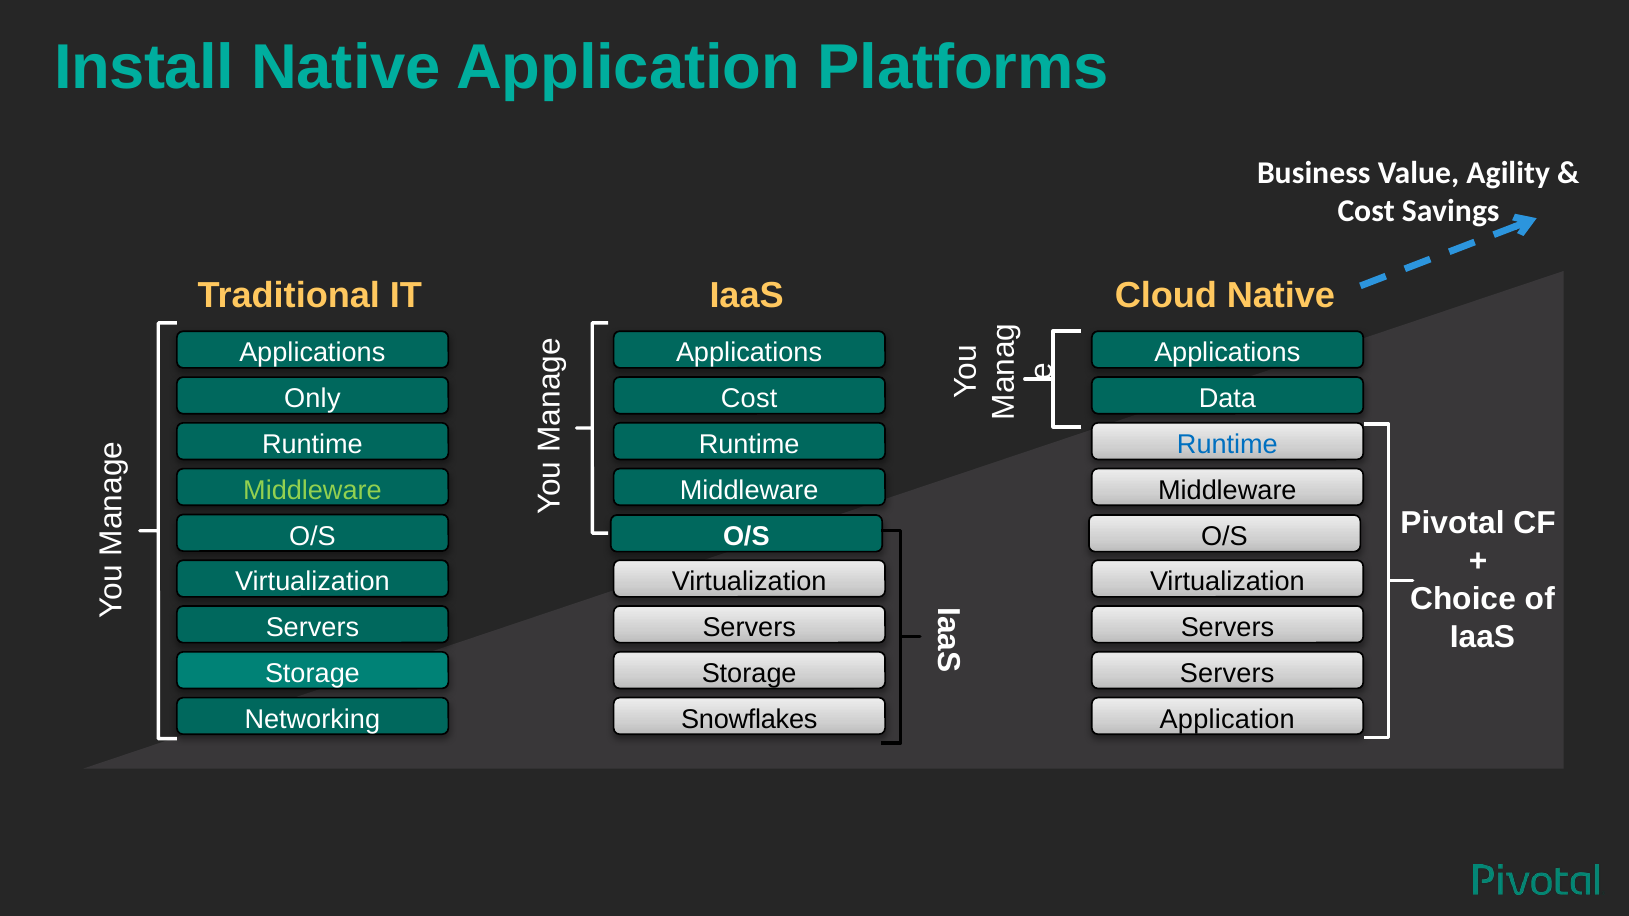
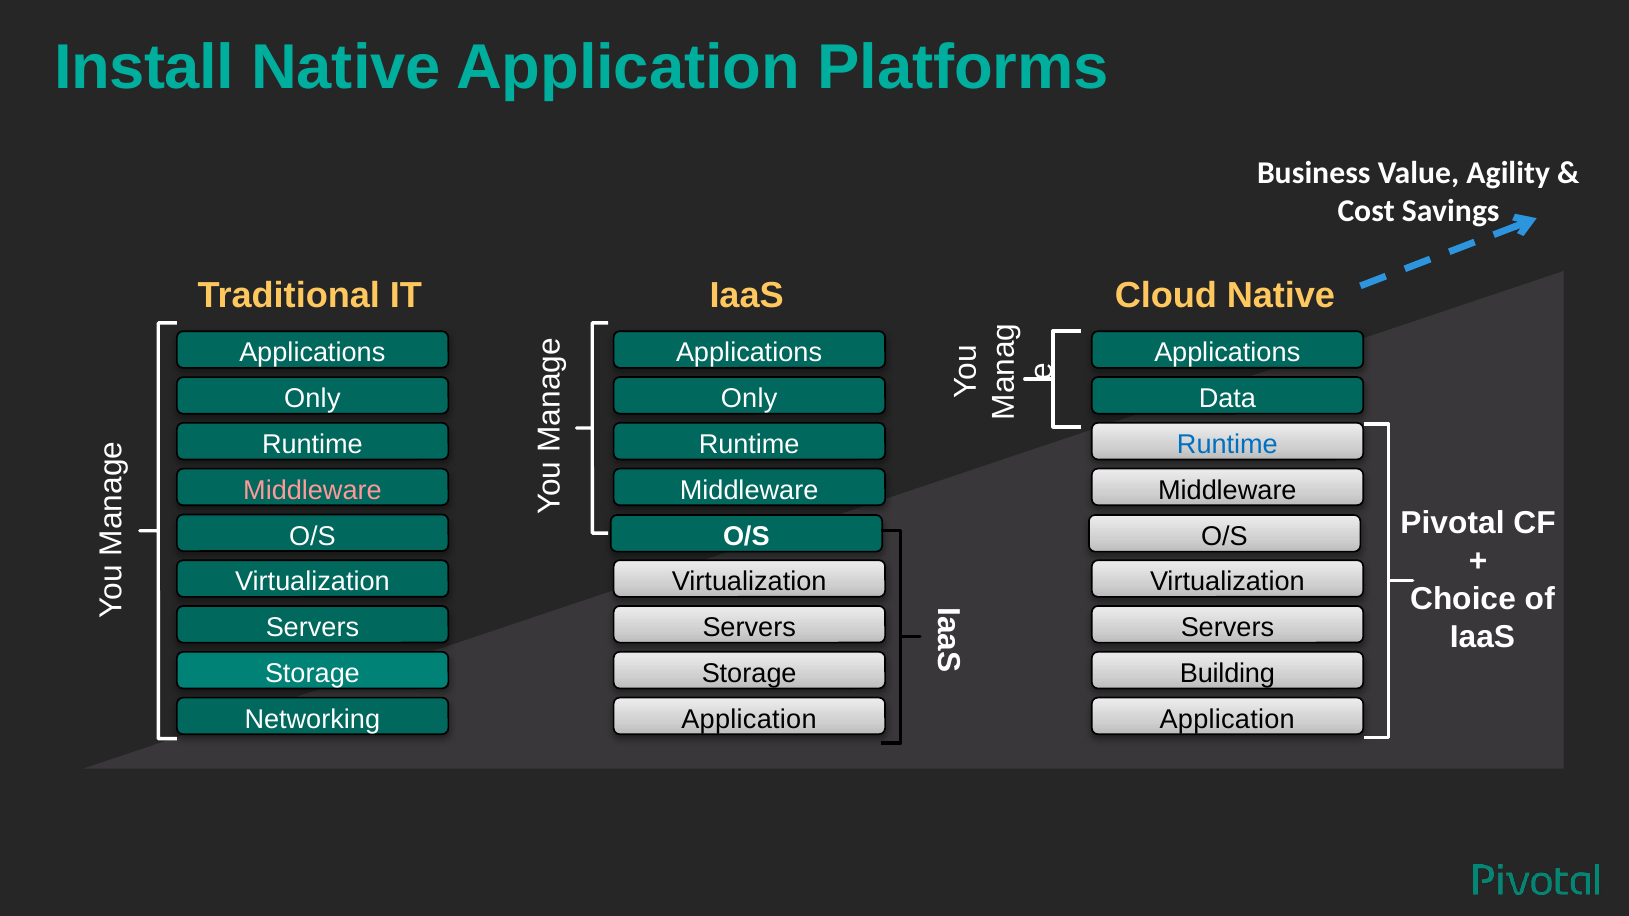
Cost at (749, 399): Cost -> Only
Middleware at (312, 490) colour: light green -> pink
Servers at (1227, 674): Servers -> Building
Snowflakes at (749, 719): Snowflakes -> Application
